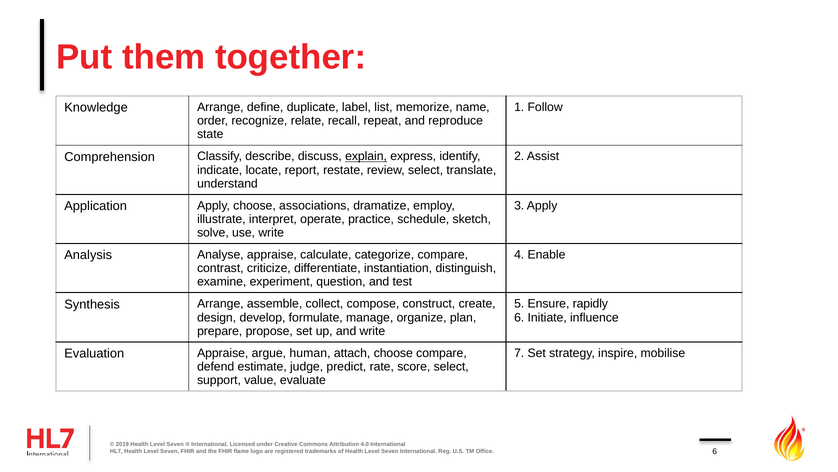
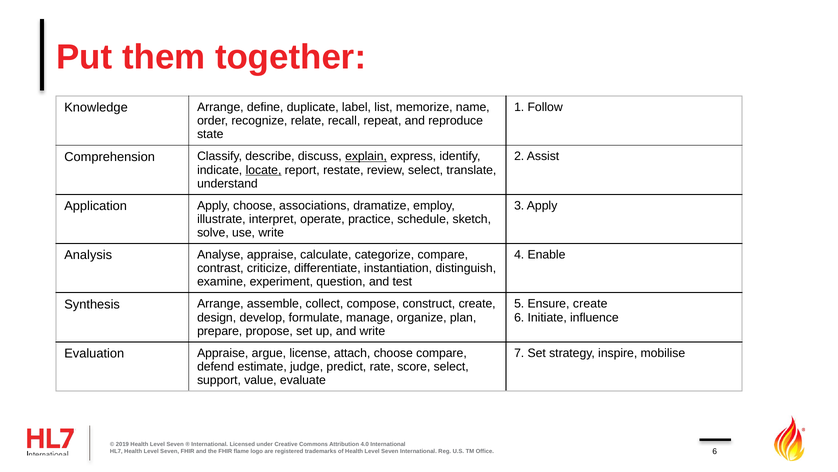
locate underline: none -> present
Ensure rapidly: rapidly -> create
human: human -> license
